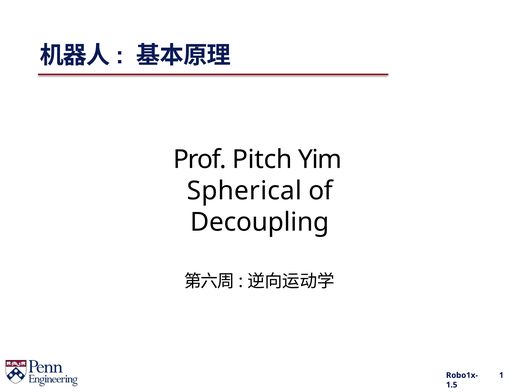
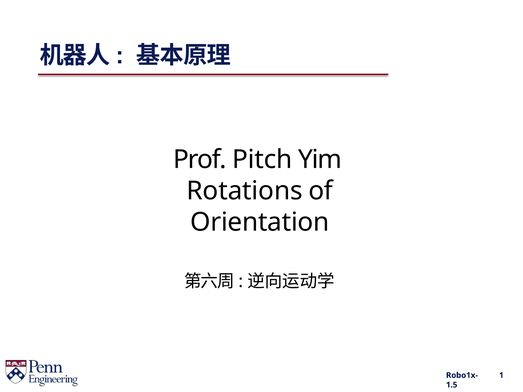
Spherical: Spherical -> Rotations
Decoupling: Decoupling -> Orientation
